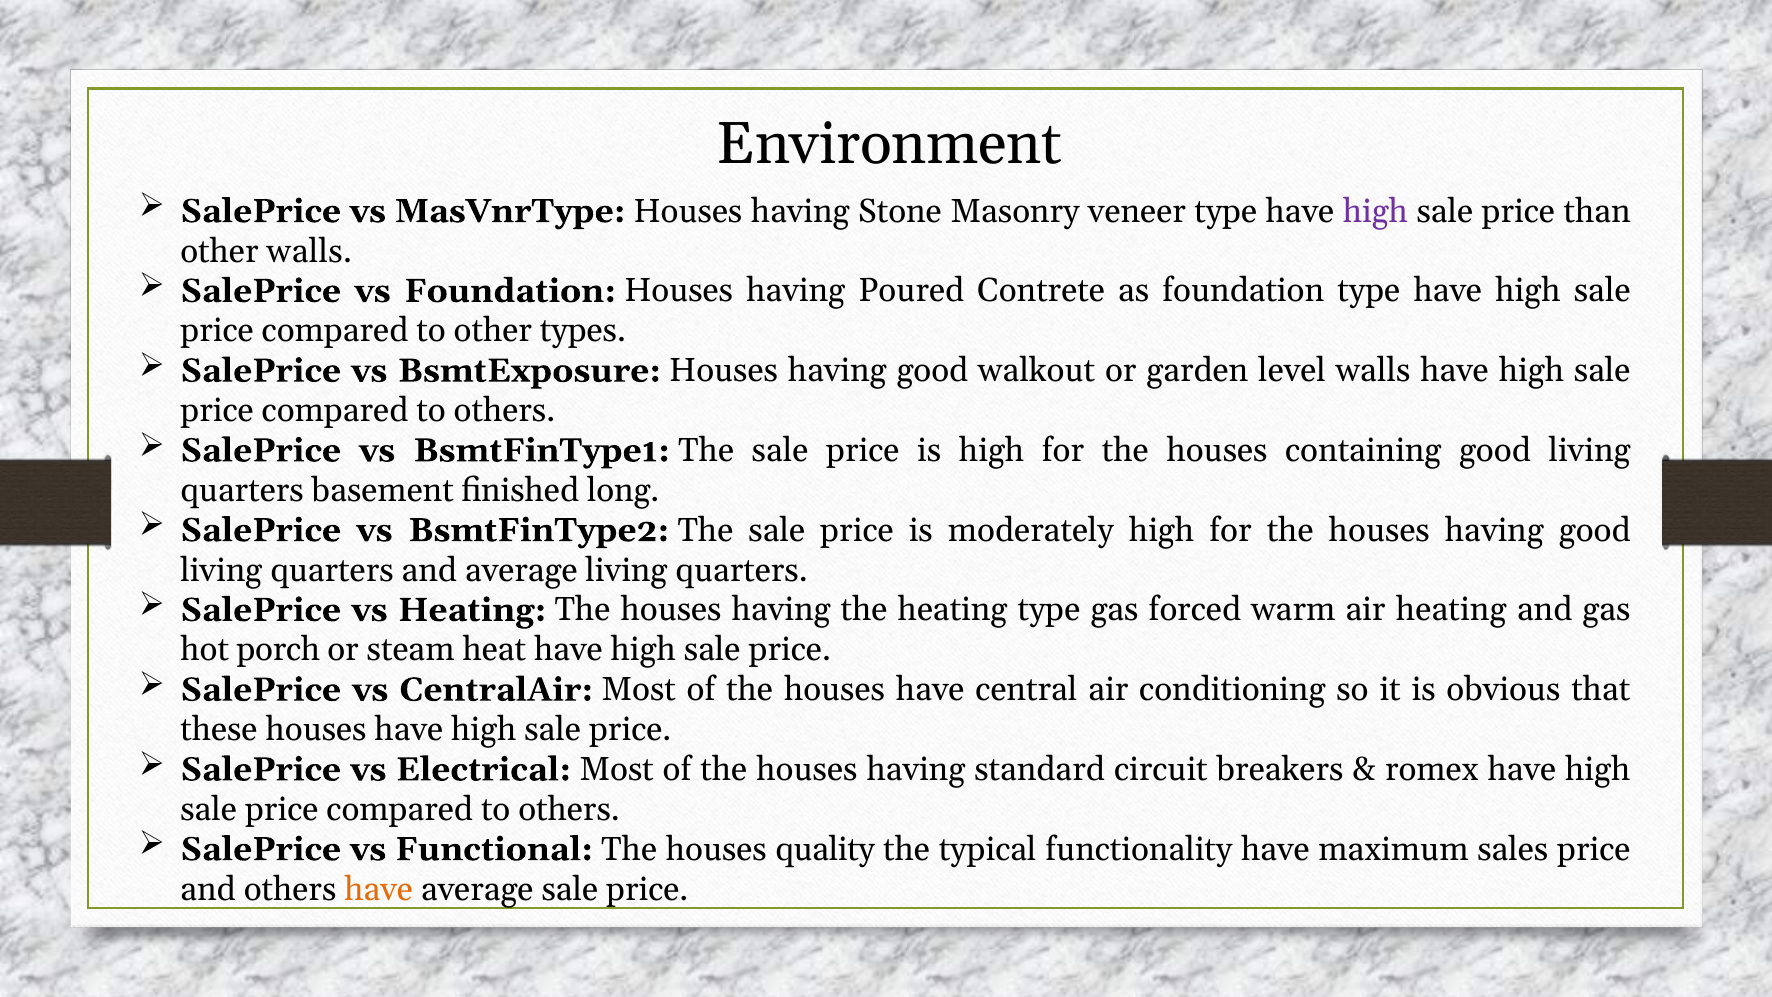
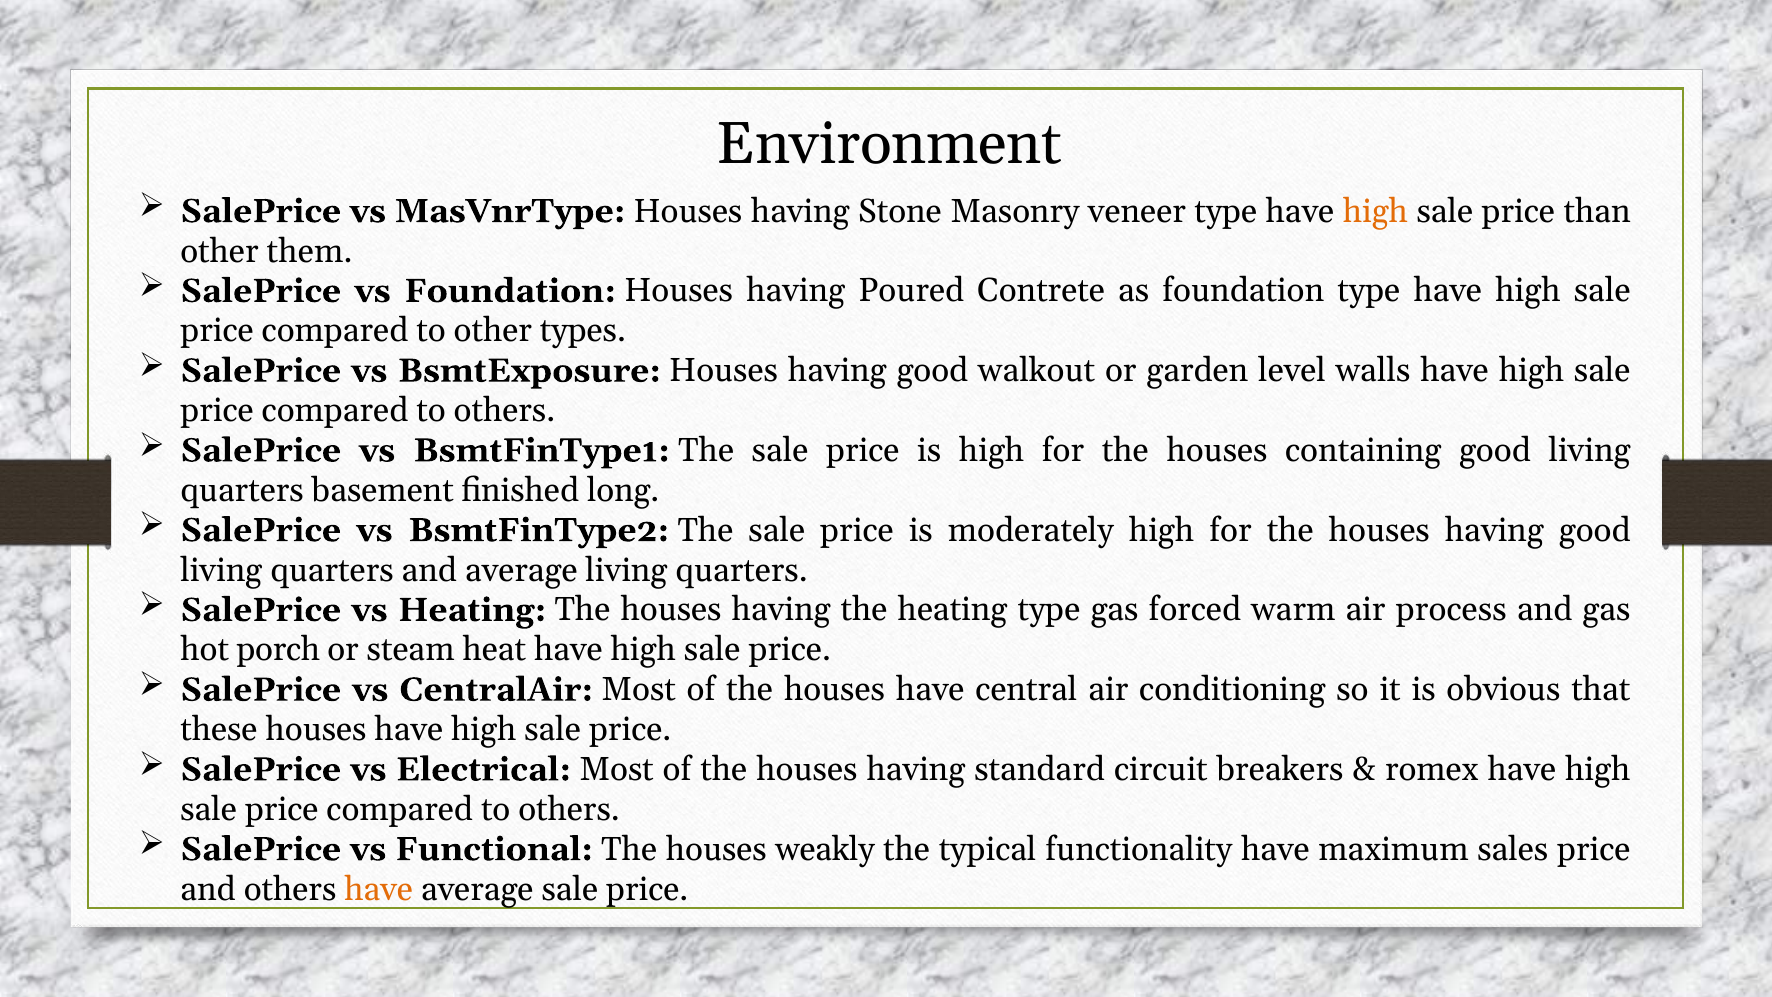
high at (1375, 211) colour: purple -> orange
other walls: walls -> them
air heating: heating -> process
quality: quality -> weakly
